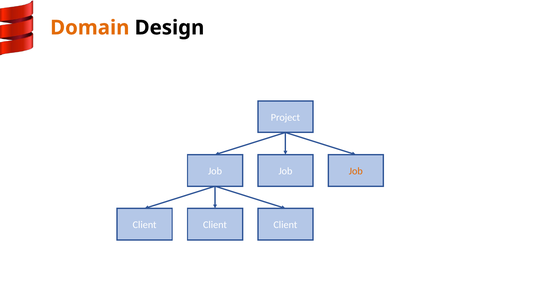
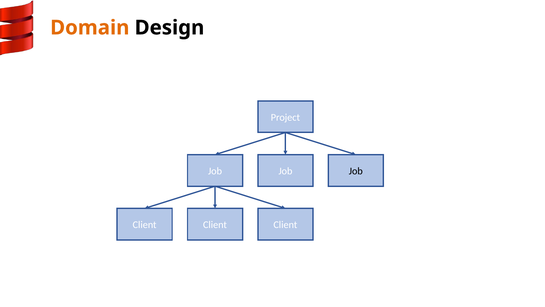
Job at (356, 171) colour: orange -> black
